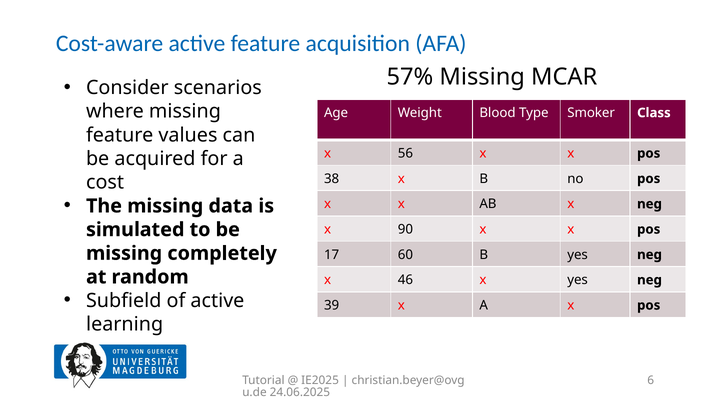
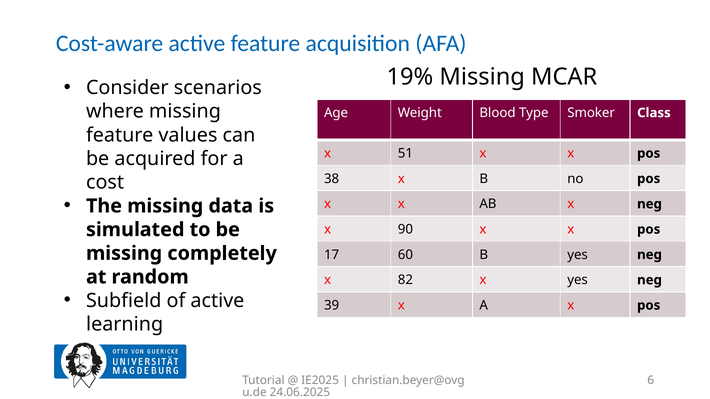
57%: 57% -> 19%
56: 56 -> 51
46: 46 -> 82
